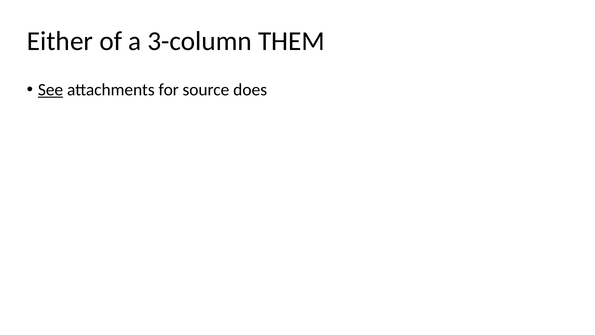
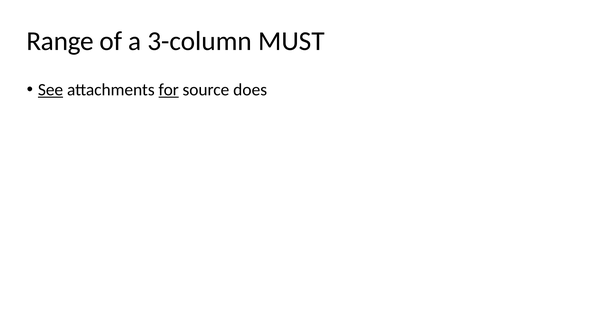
Either: Either -> Range
THEM: THEM -> MUST
for underline: none -> present
